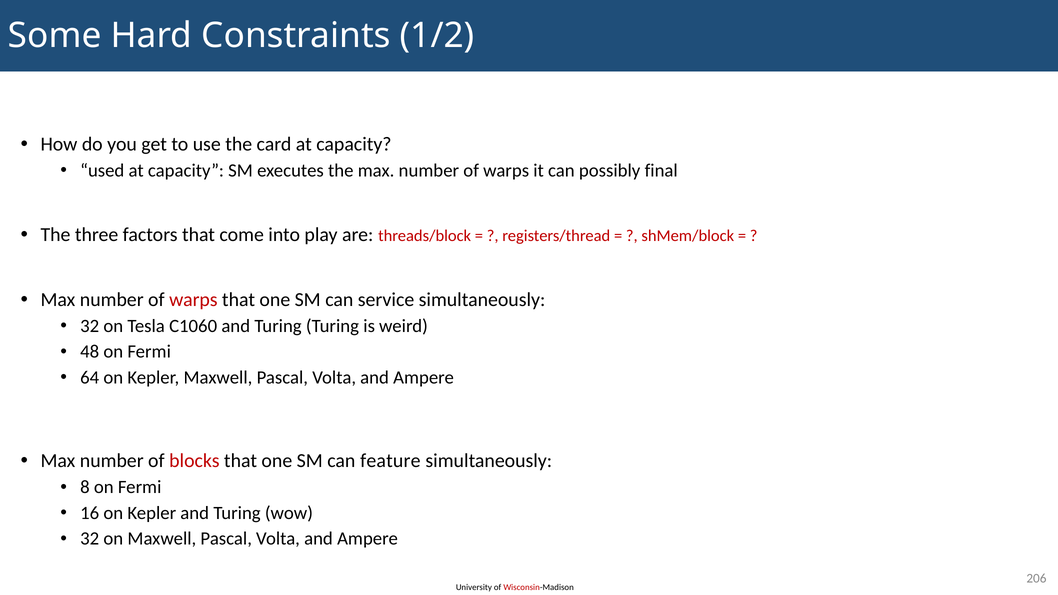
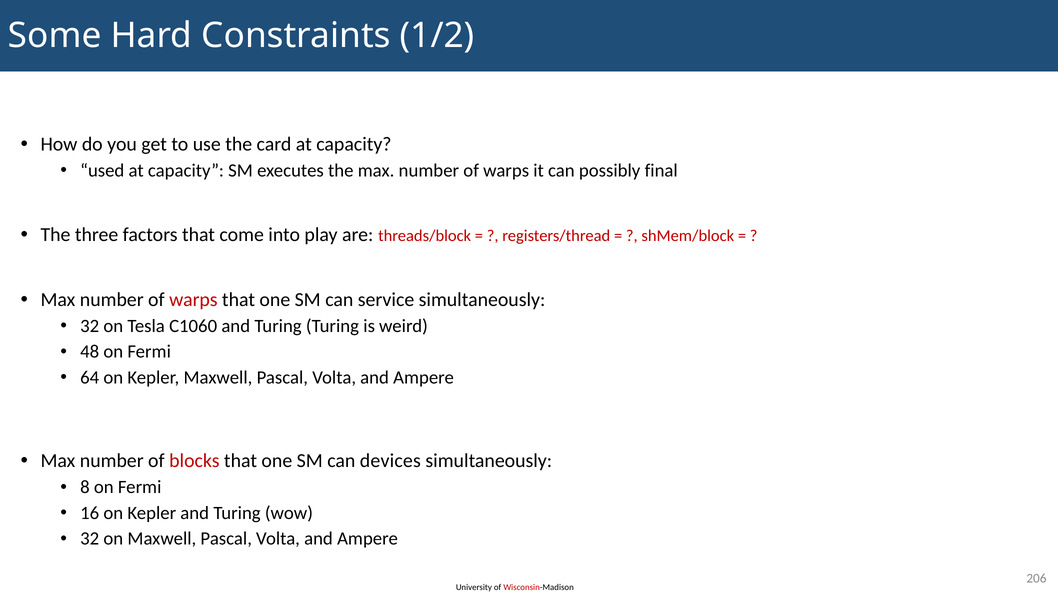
feature: feature -> devices
